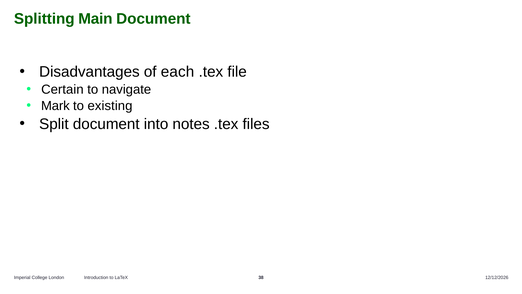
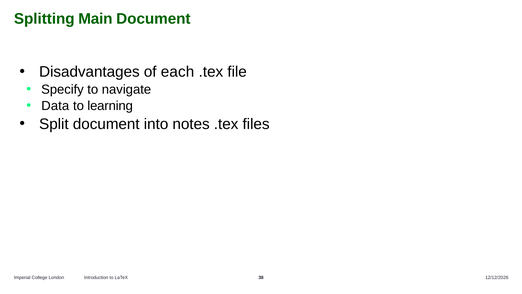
Certain: Certain -> Specify
Mark: Mark -> Data
existing: existing -> learning
